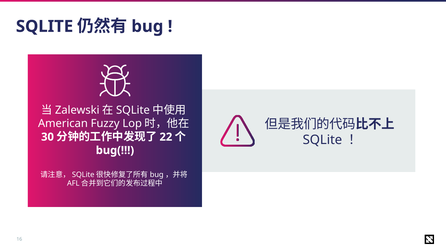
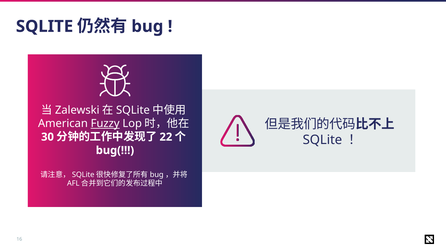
Fuzzy underline: none -> present
